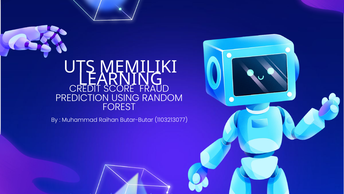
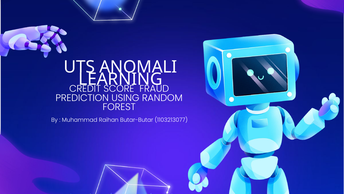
MEMILIKI: MEMILIKI -> ANOMALI
